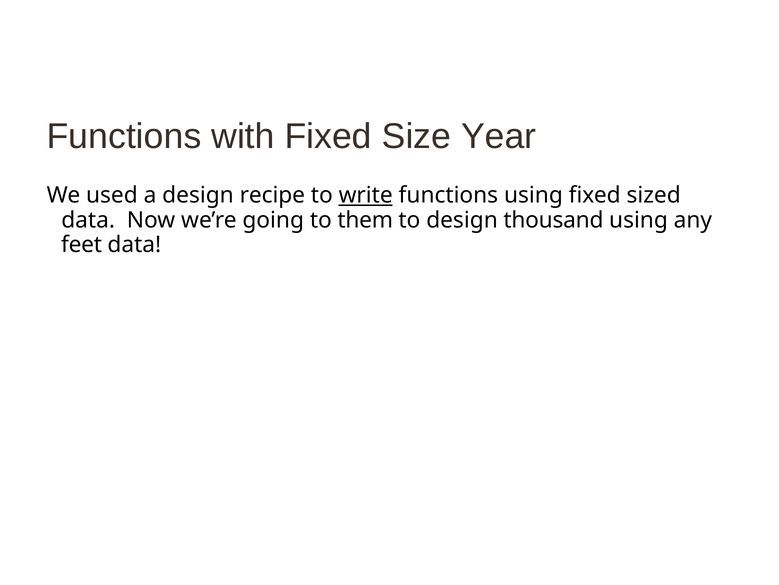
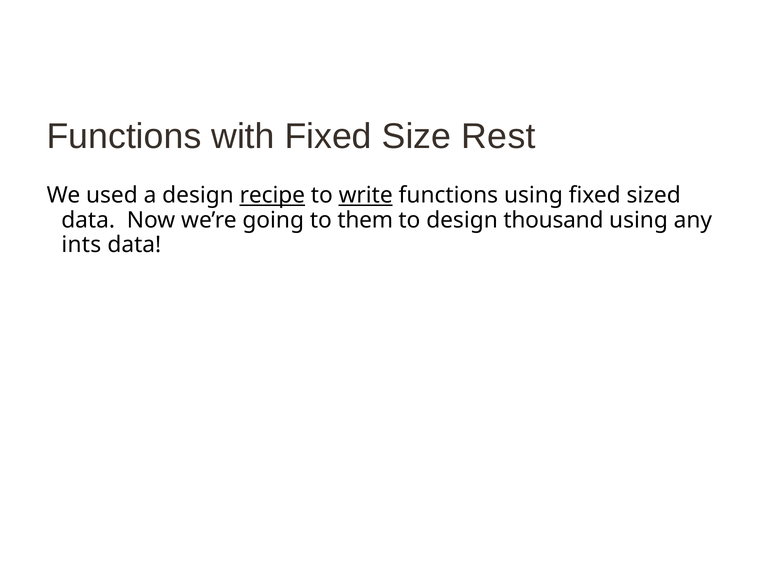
Year: Year -> Rest
recipe underline: none -> present
feet: feet -> ints
